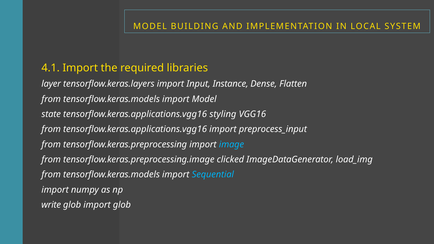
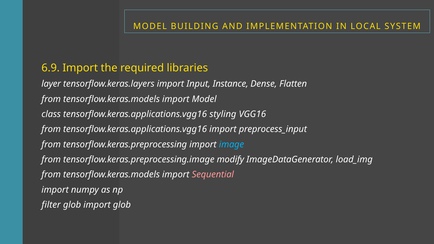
4.1: 4.1 -> 6.9
state: state -> class
clicked: clicked -> modify
Sequential colour: light blue -> pink
write: write -> filter
